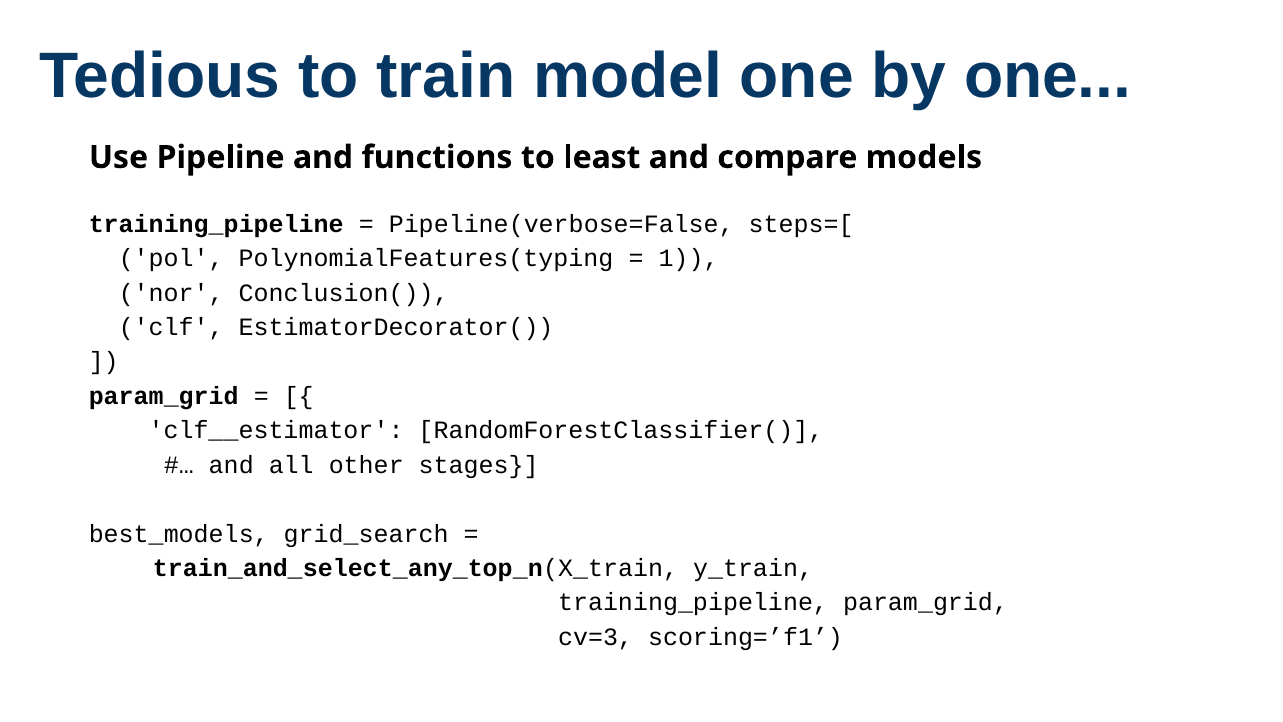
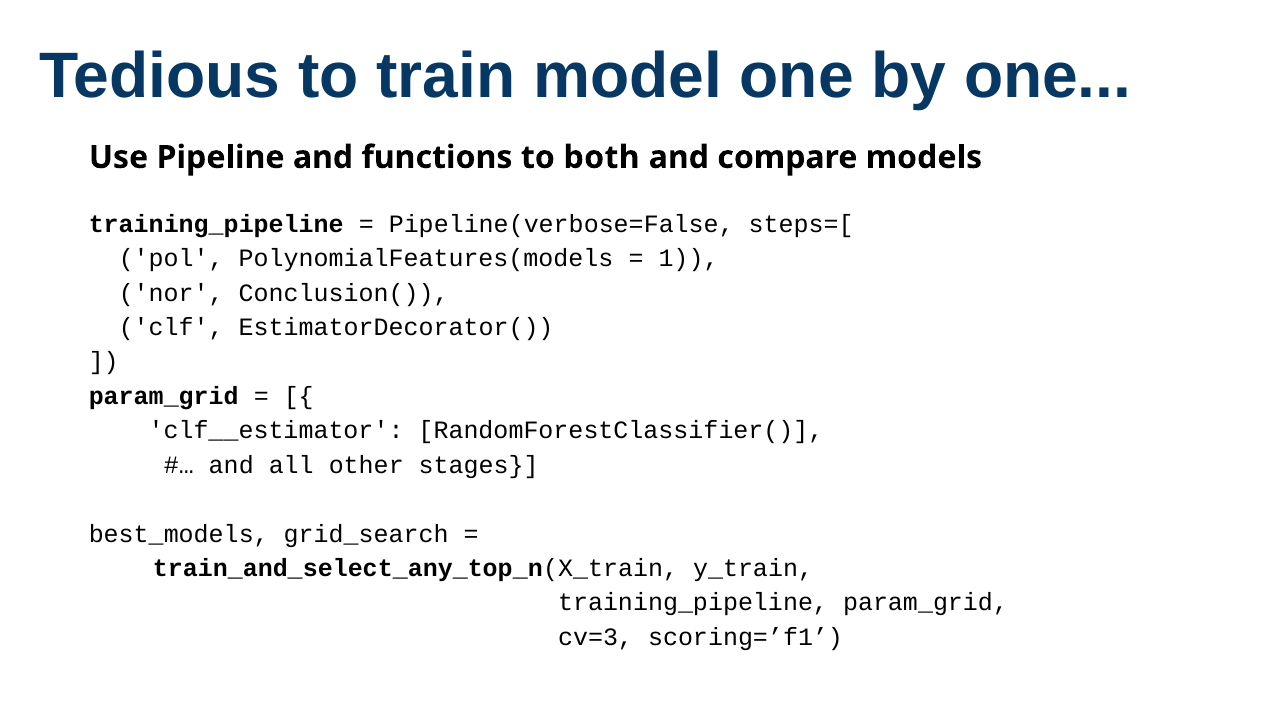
least: least -> both
PolynomialFeatures(typing: PolynomialFeatures(typing -> PolynomialFeatures(models
